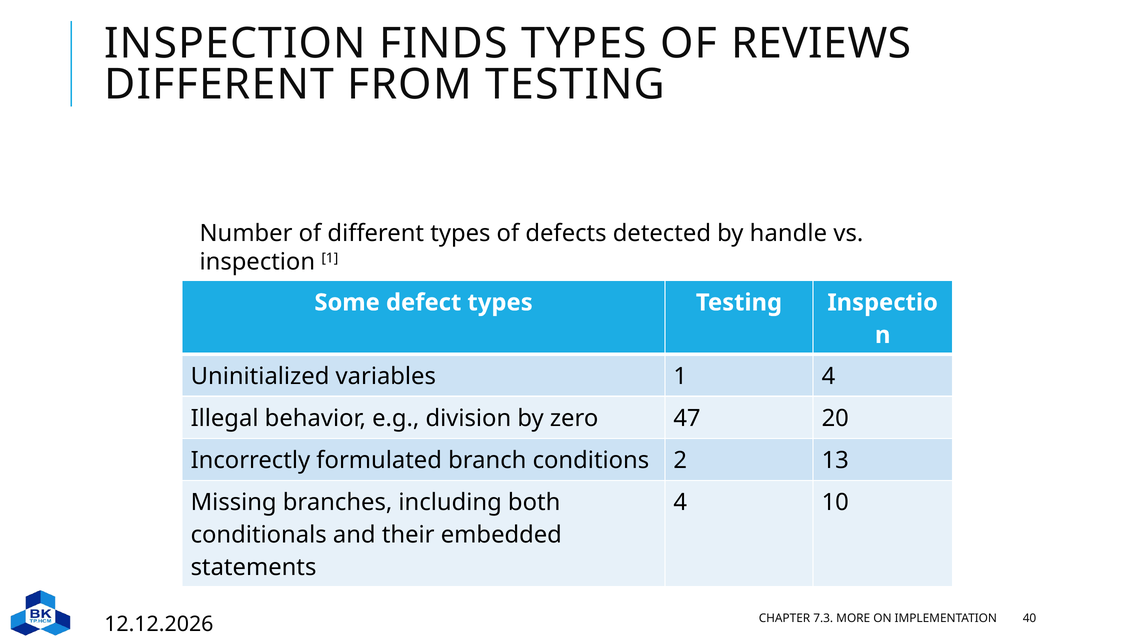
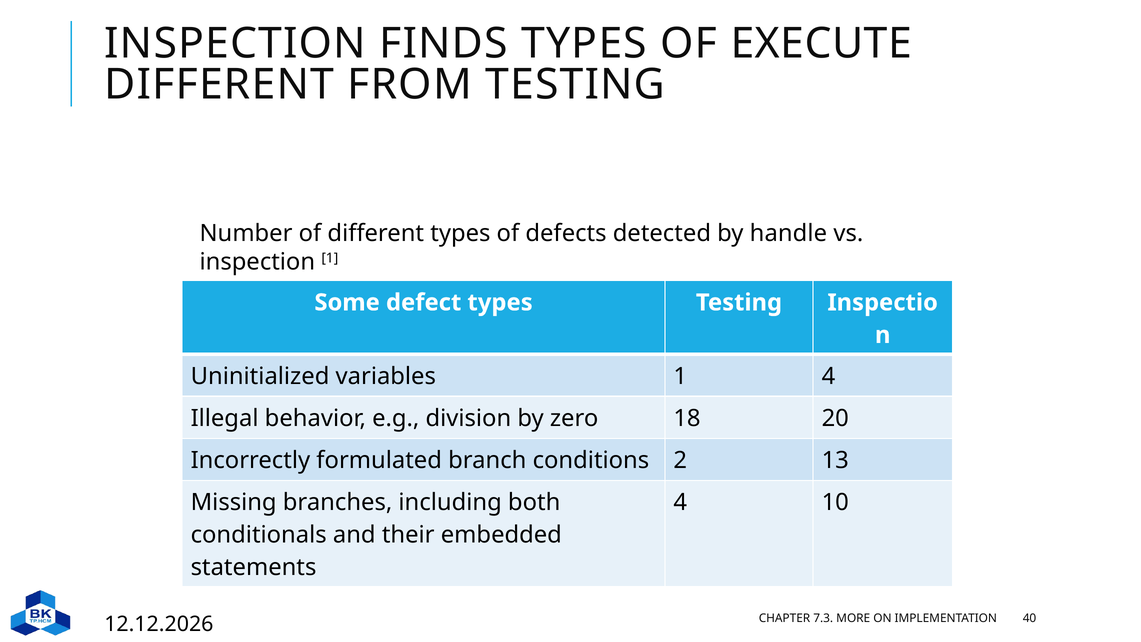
REVIEWS: REVIEWS -> EXECUTE
47: 47 -> 18
